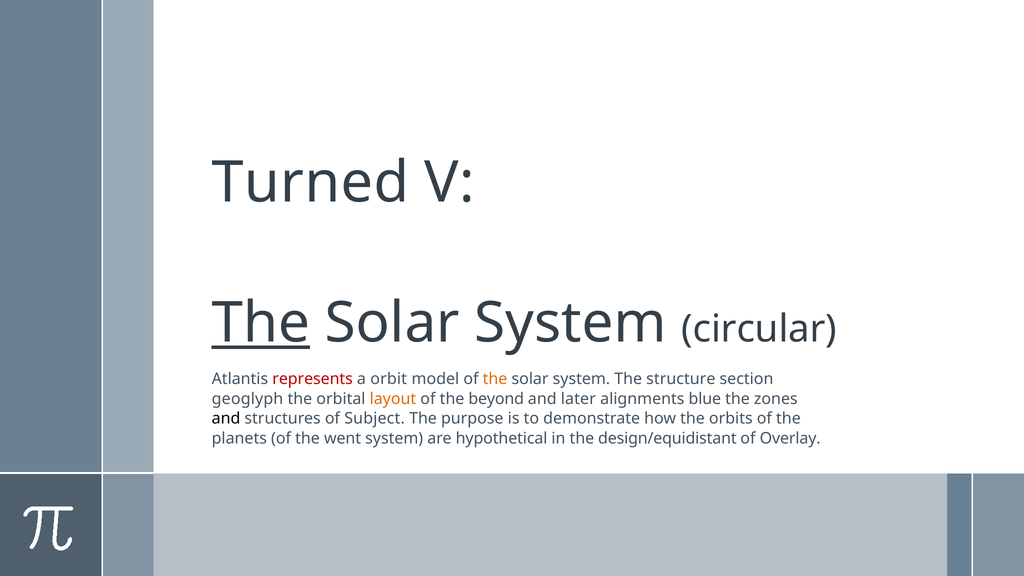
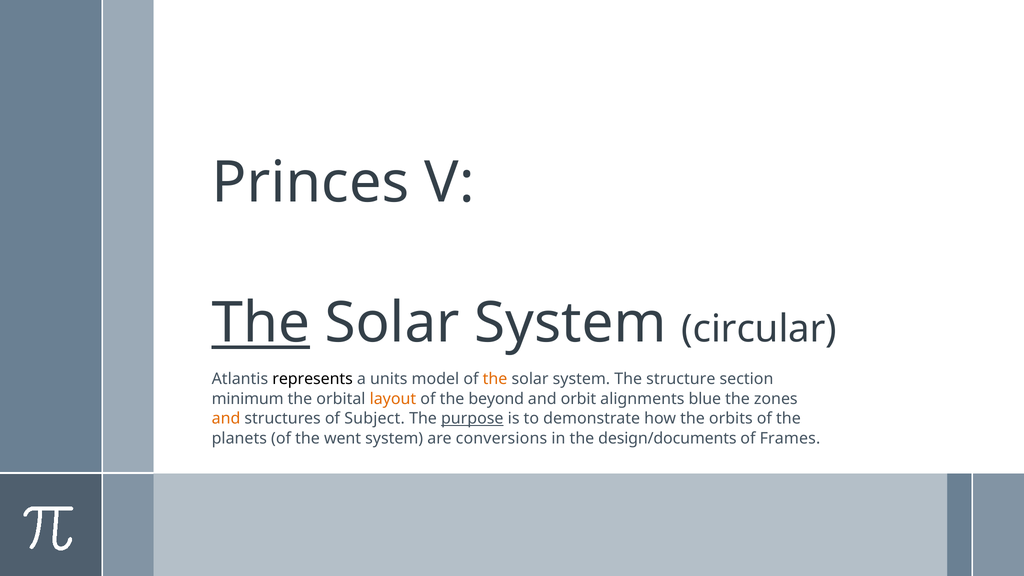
Turned: Turned -> Princes
represents colour: red -> black
orbit: orbit -> units
geoglyph: geoglyph -> minimum
later: later -> orbit
and at (226, 419) colour: black -> orange
purpose underline: none -> present
hypothetical: hypothetical -> conversions
design/equidistant: design/equidistant -> design/documents
Overlay: Overlay -> Frames
